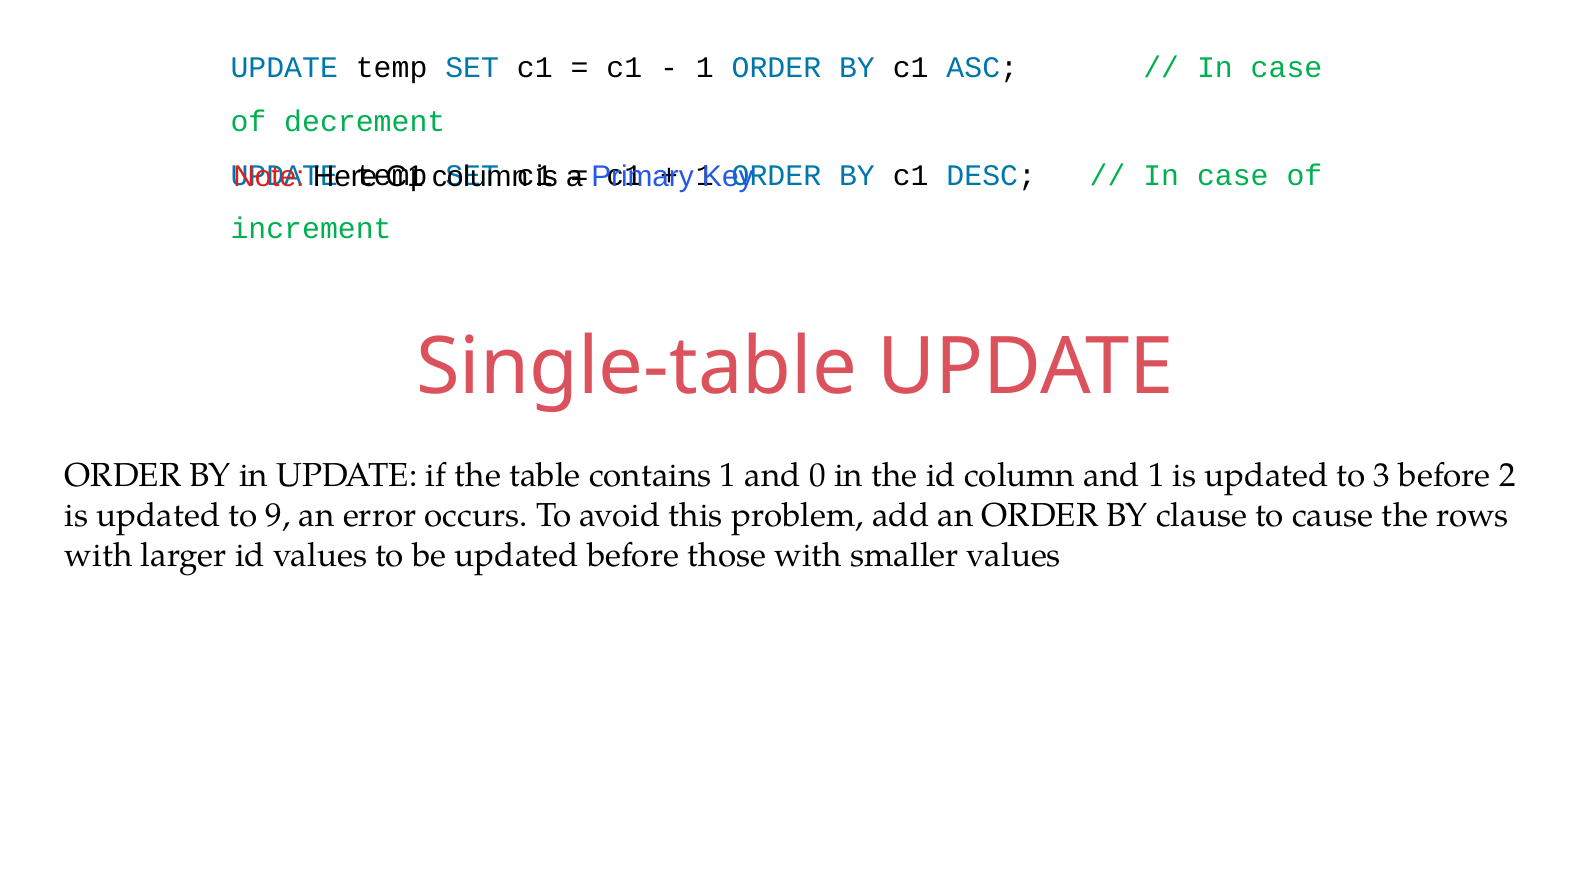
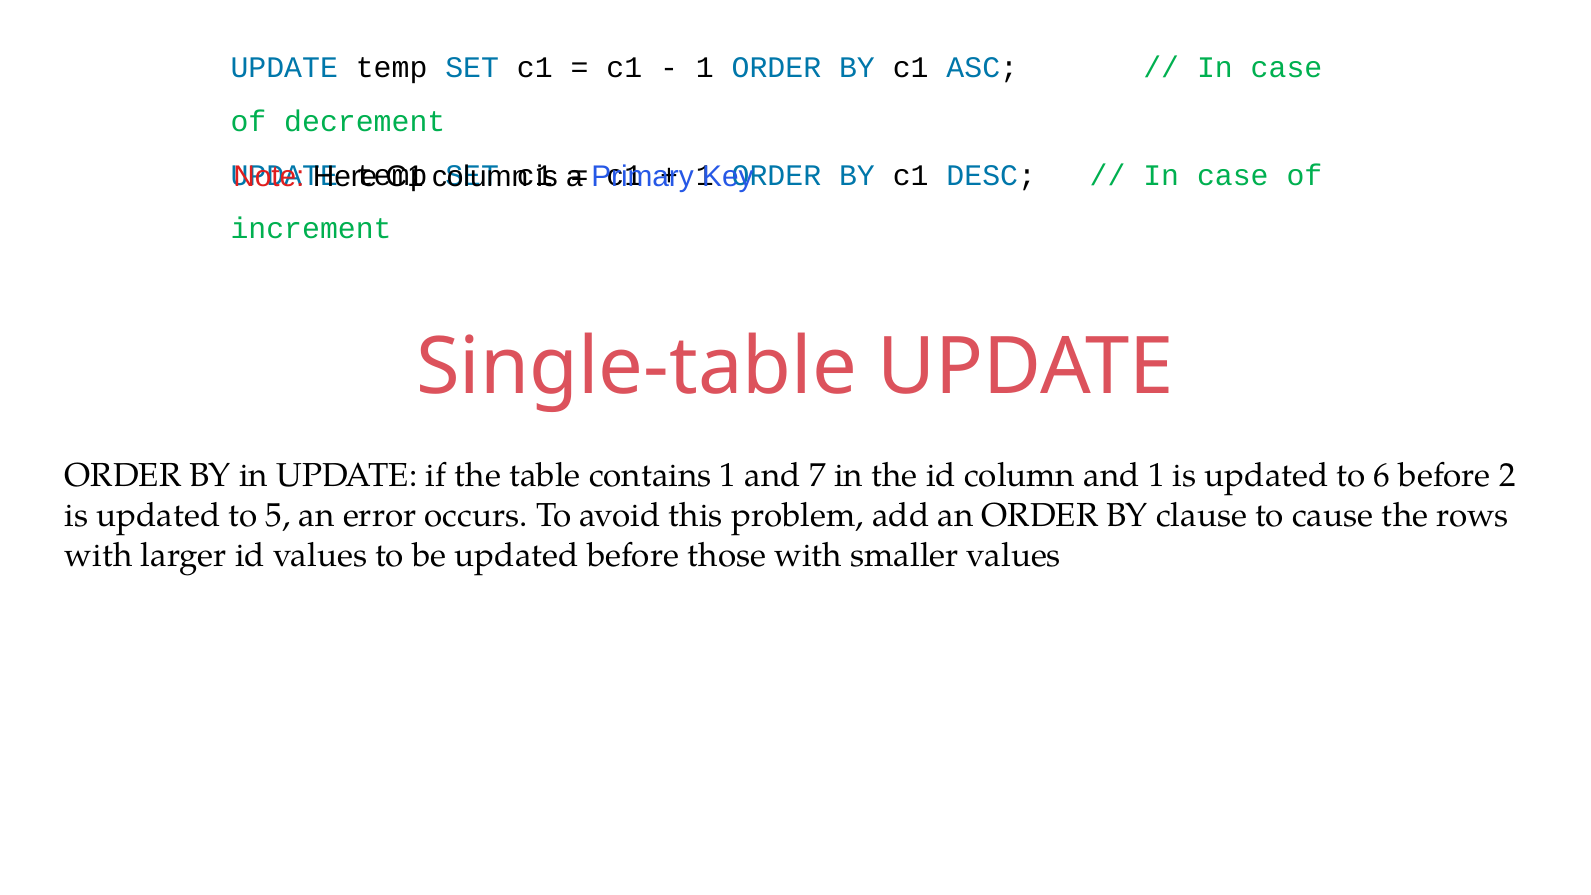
0: 0 -> 7
3: 3 -> 6
9: 9 -> 5
